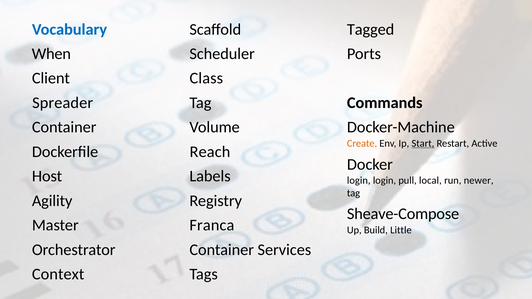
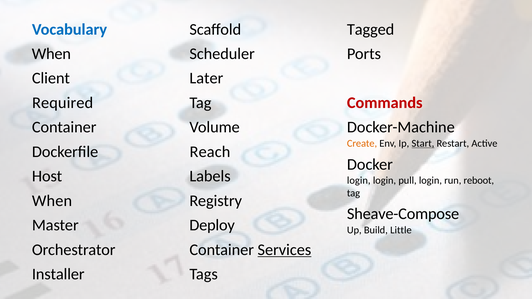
Class: Class -> Later
Spreader: Spreader -> Required
Commands colour: black -> red
pull local: local -> login
newer: newer -> reboot
Agility at (52, 201): Agility -> When
Franca: Franca -> Deploy
Services underline: none -> present
Context: Context -> Installer
